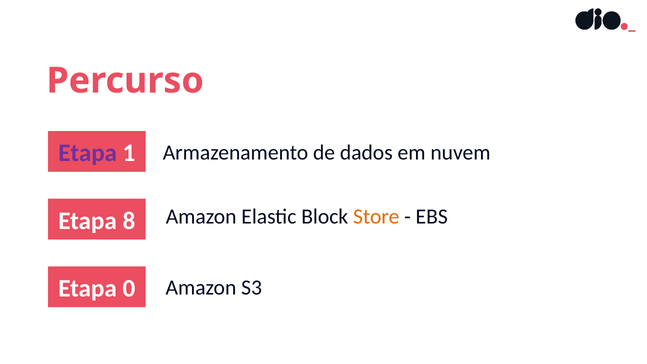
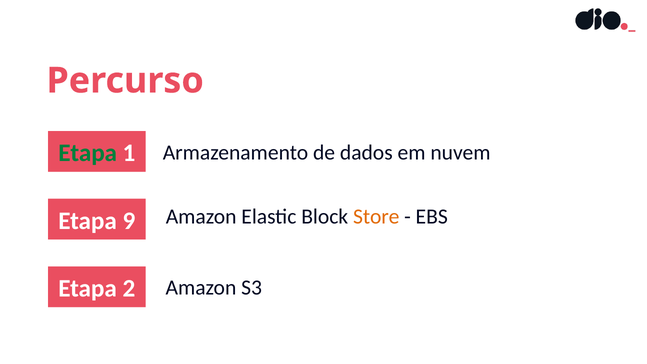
Etapa at (88, 153) colour: purple -> green
8: 8 -> 9
0: 0 -> 2
